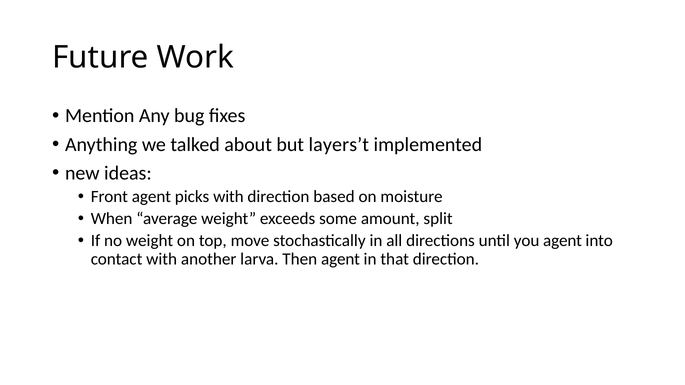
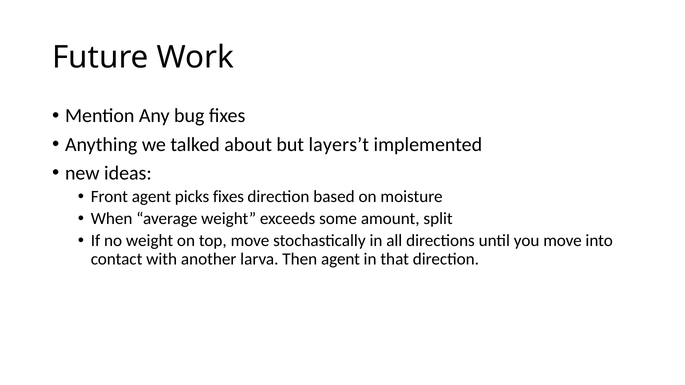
picks with: with -> fixes
you agent: agent -> move
